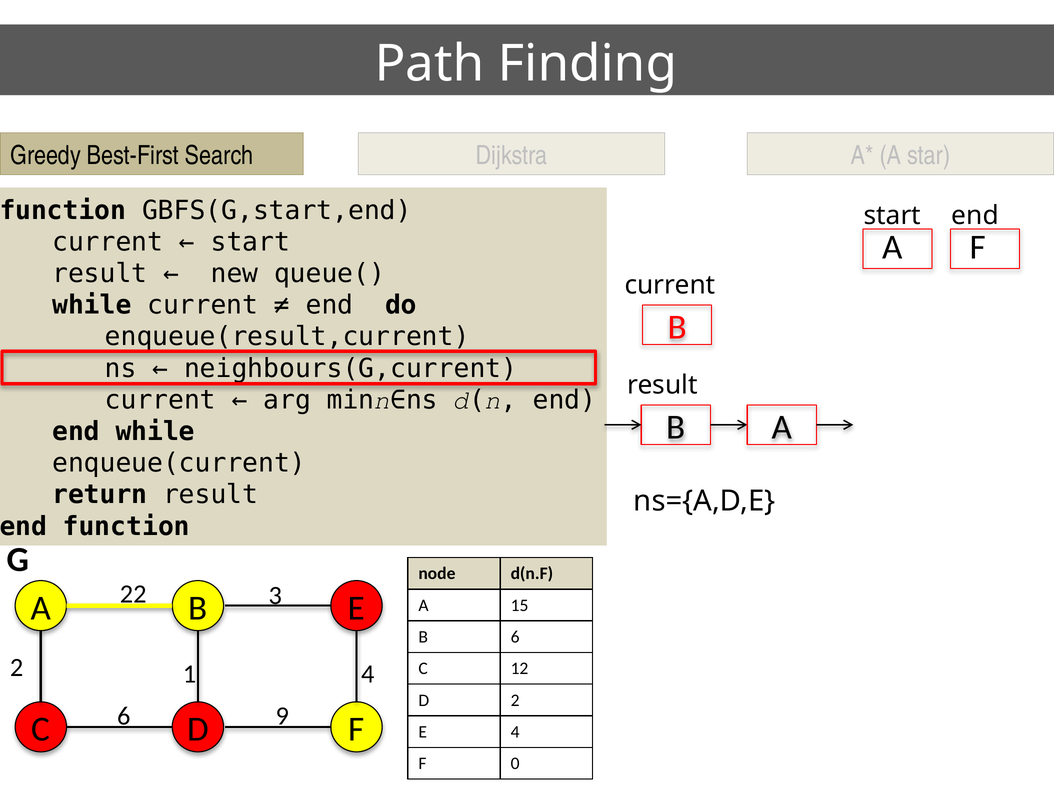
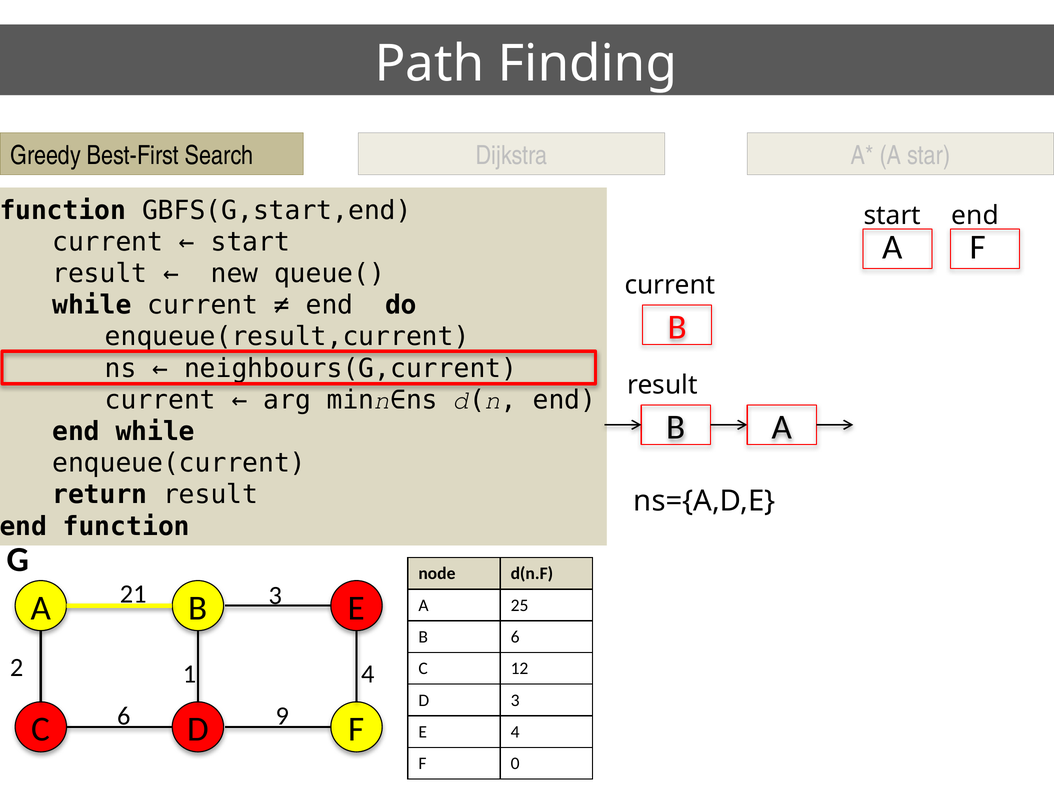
22: 22 -> 21
15: 15 -> 25
D 2: 2 -> 3
